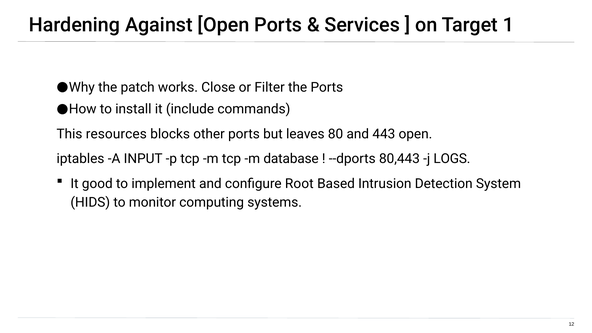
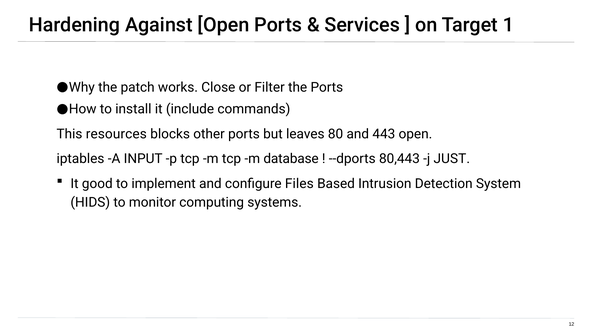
LOGS: LOGS -> JUST
Root: Root -> Files
